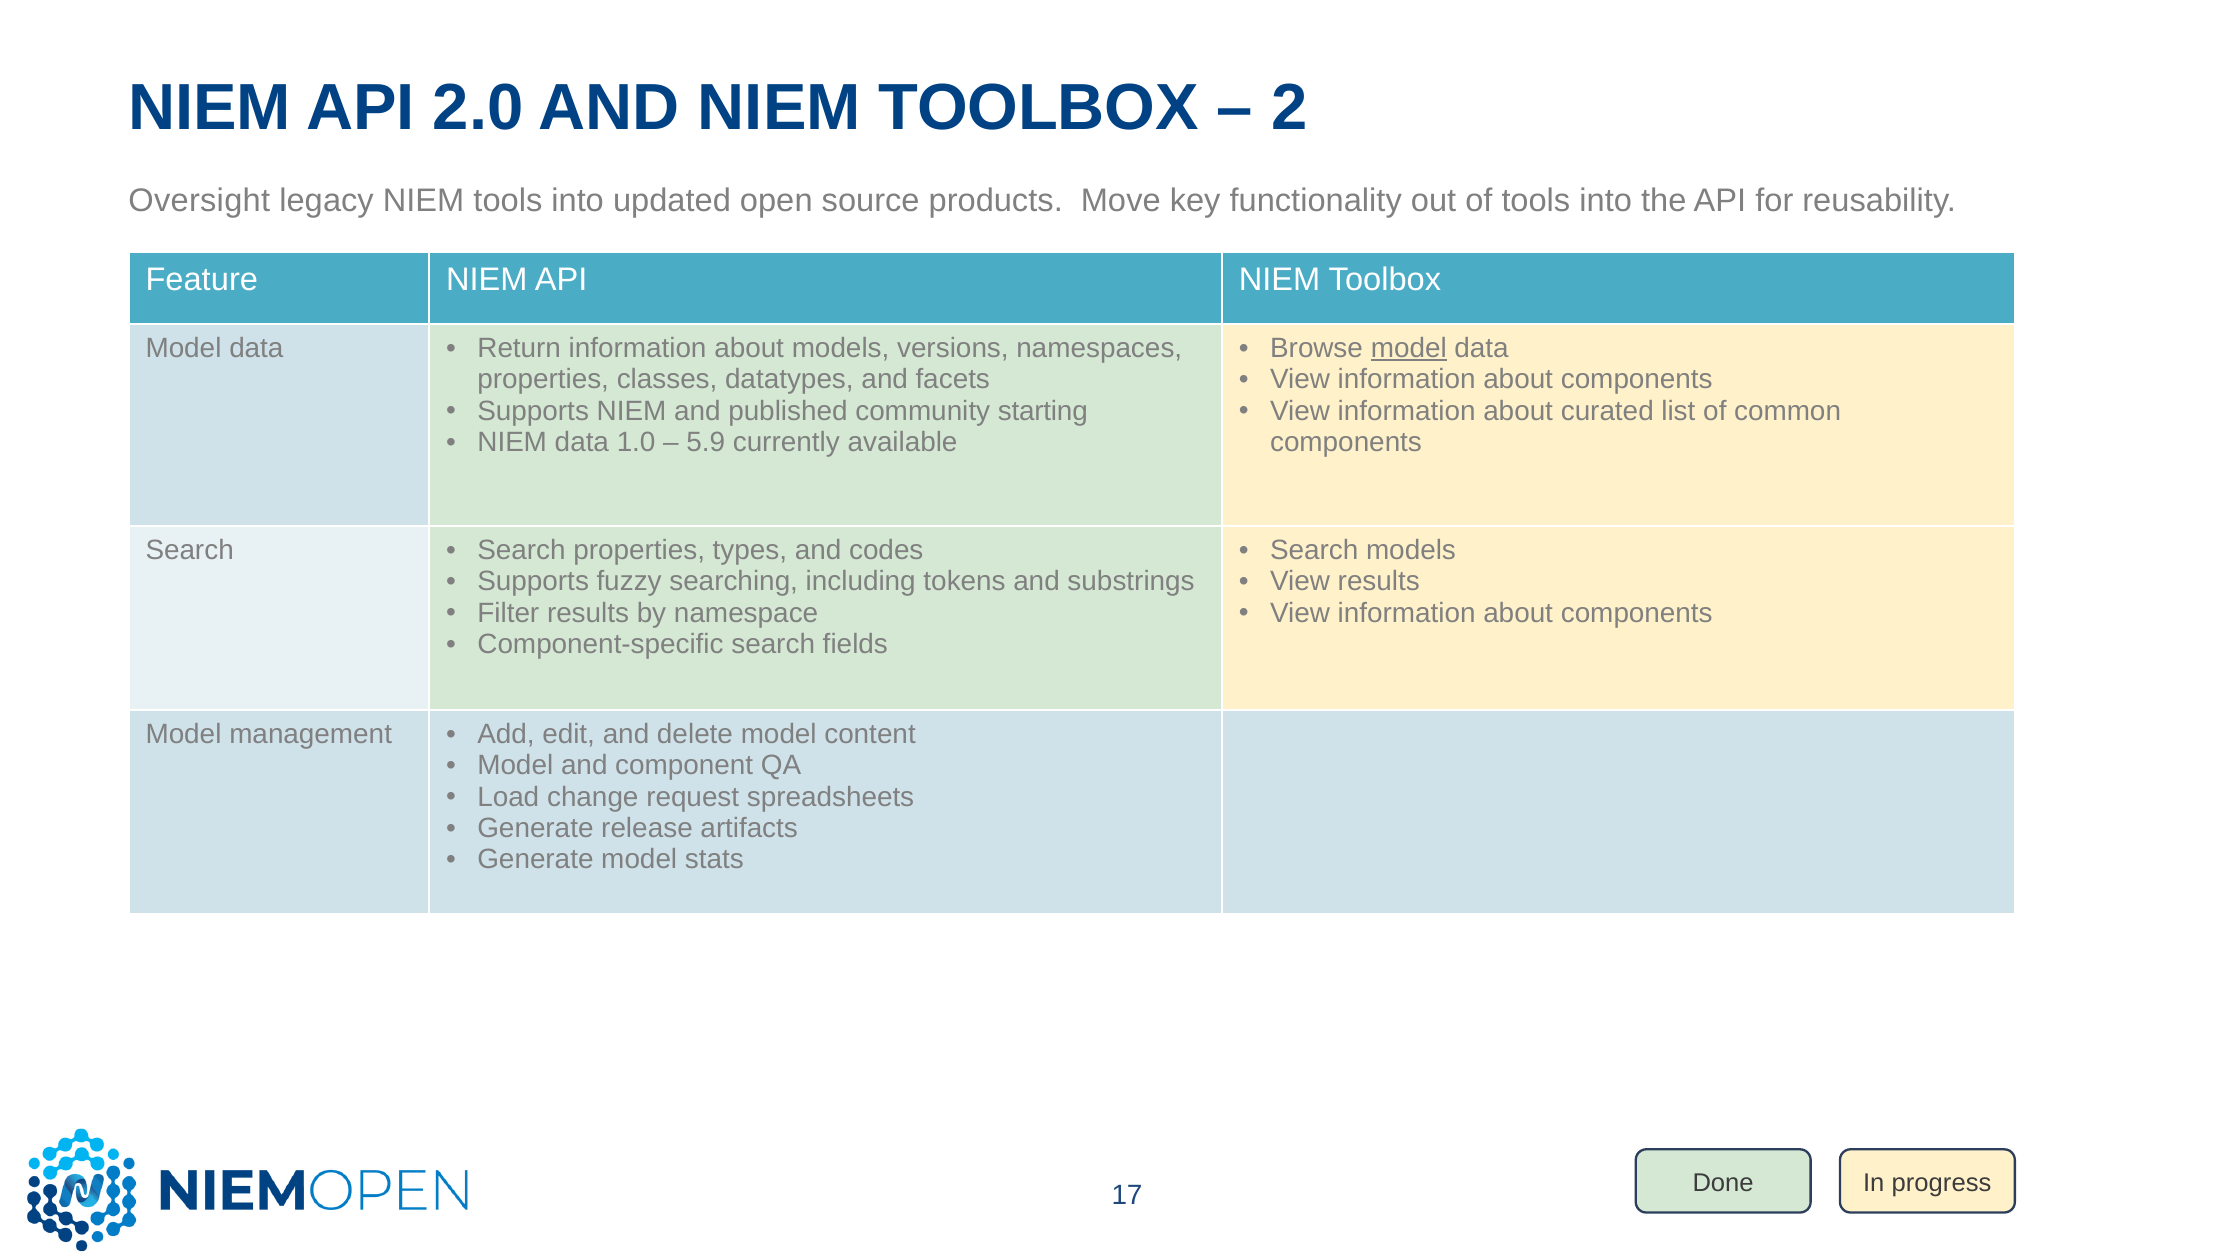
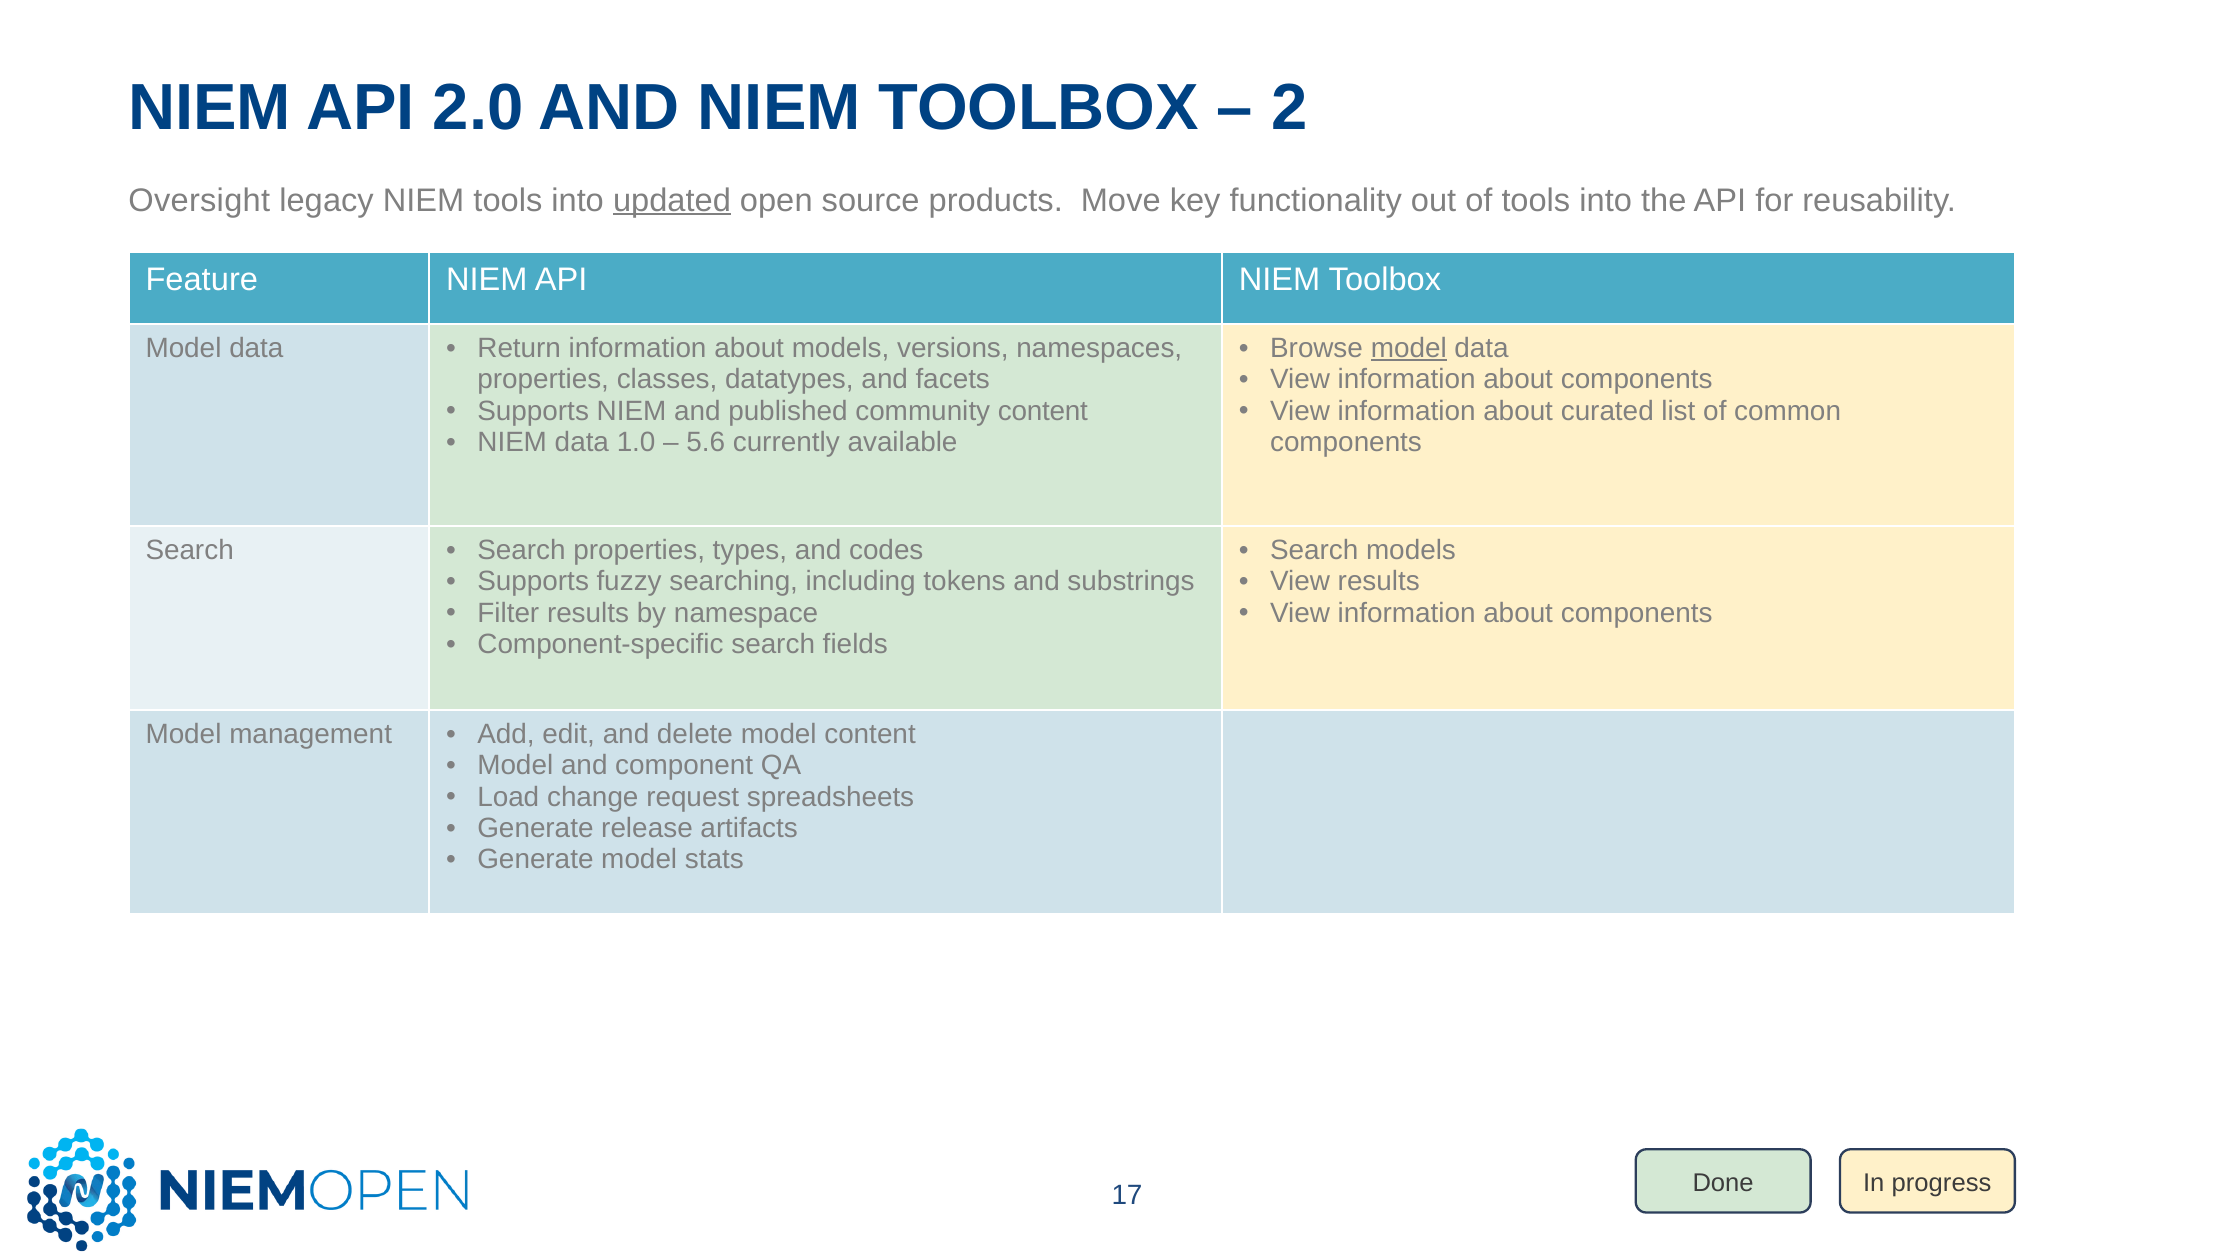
updated underline: none -> present
community starting: starting -> content
5.9: 5.9 -> 5.6
